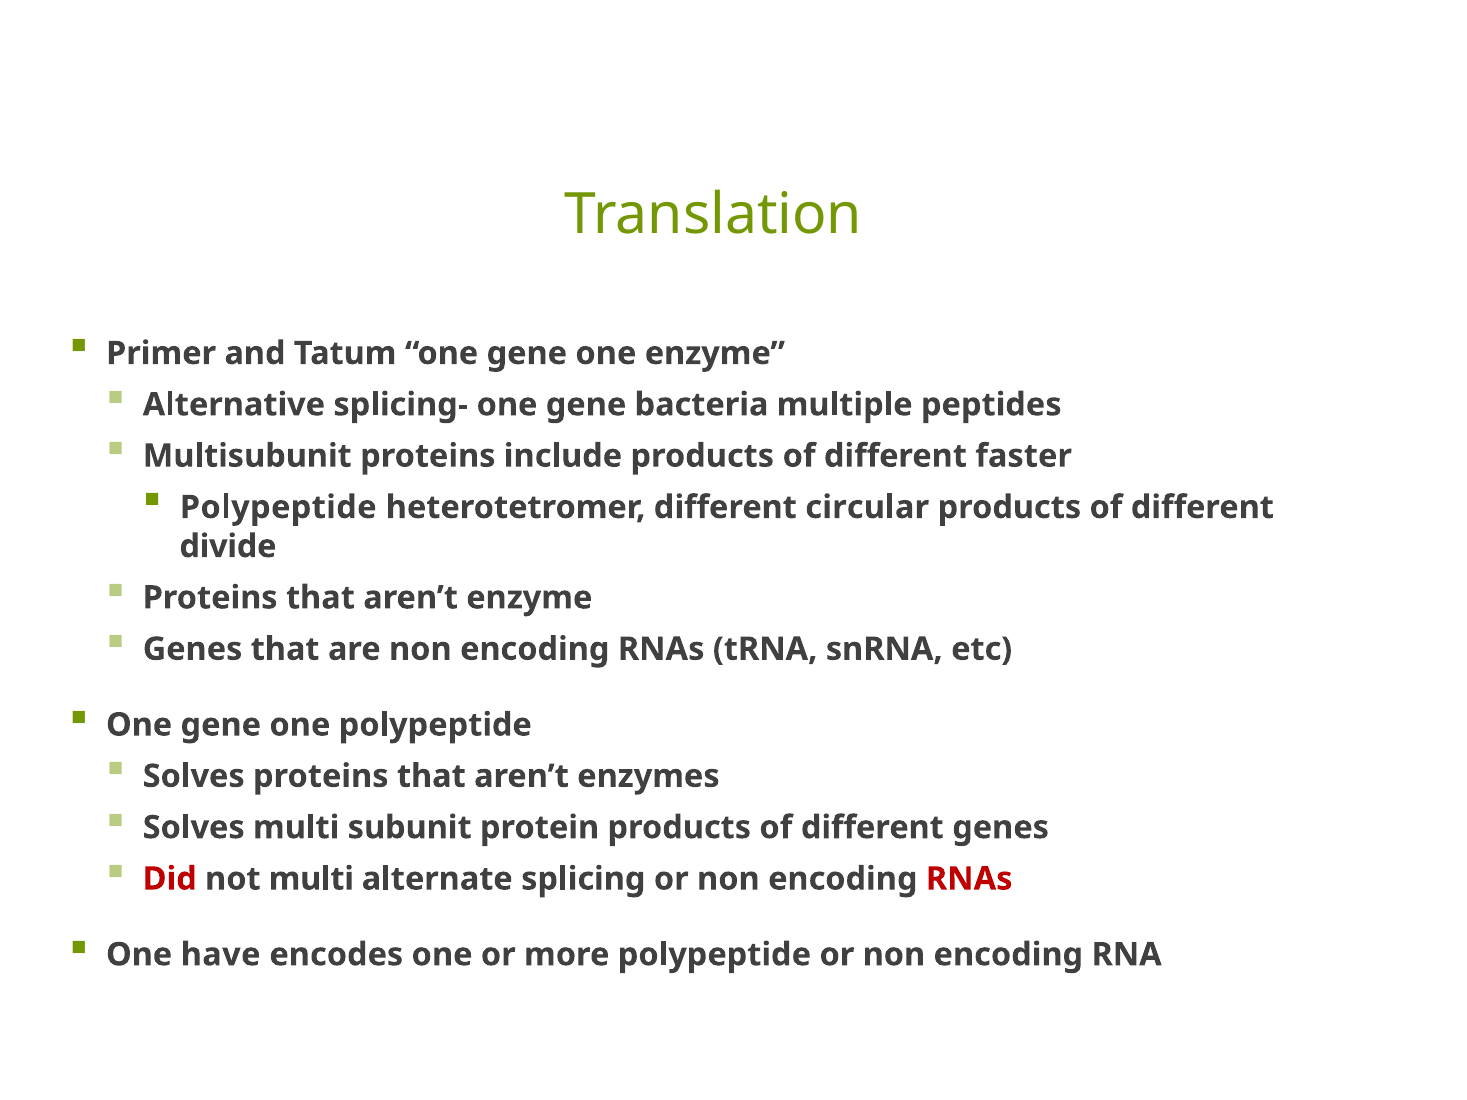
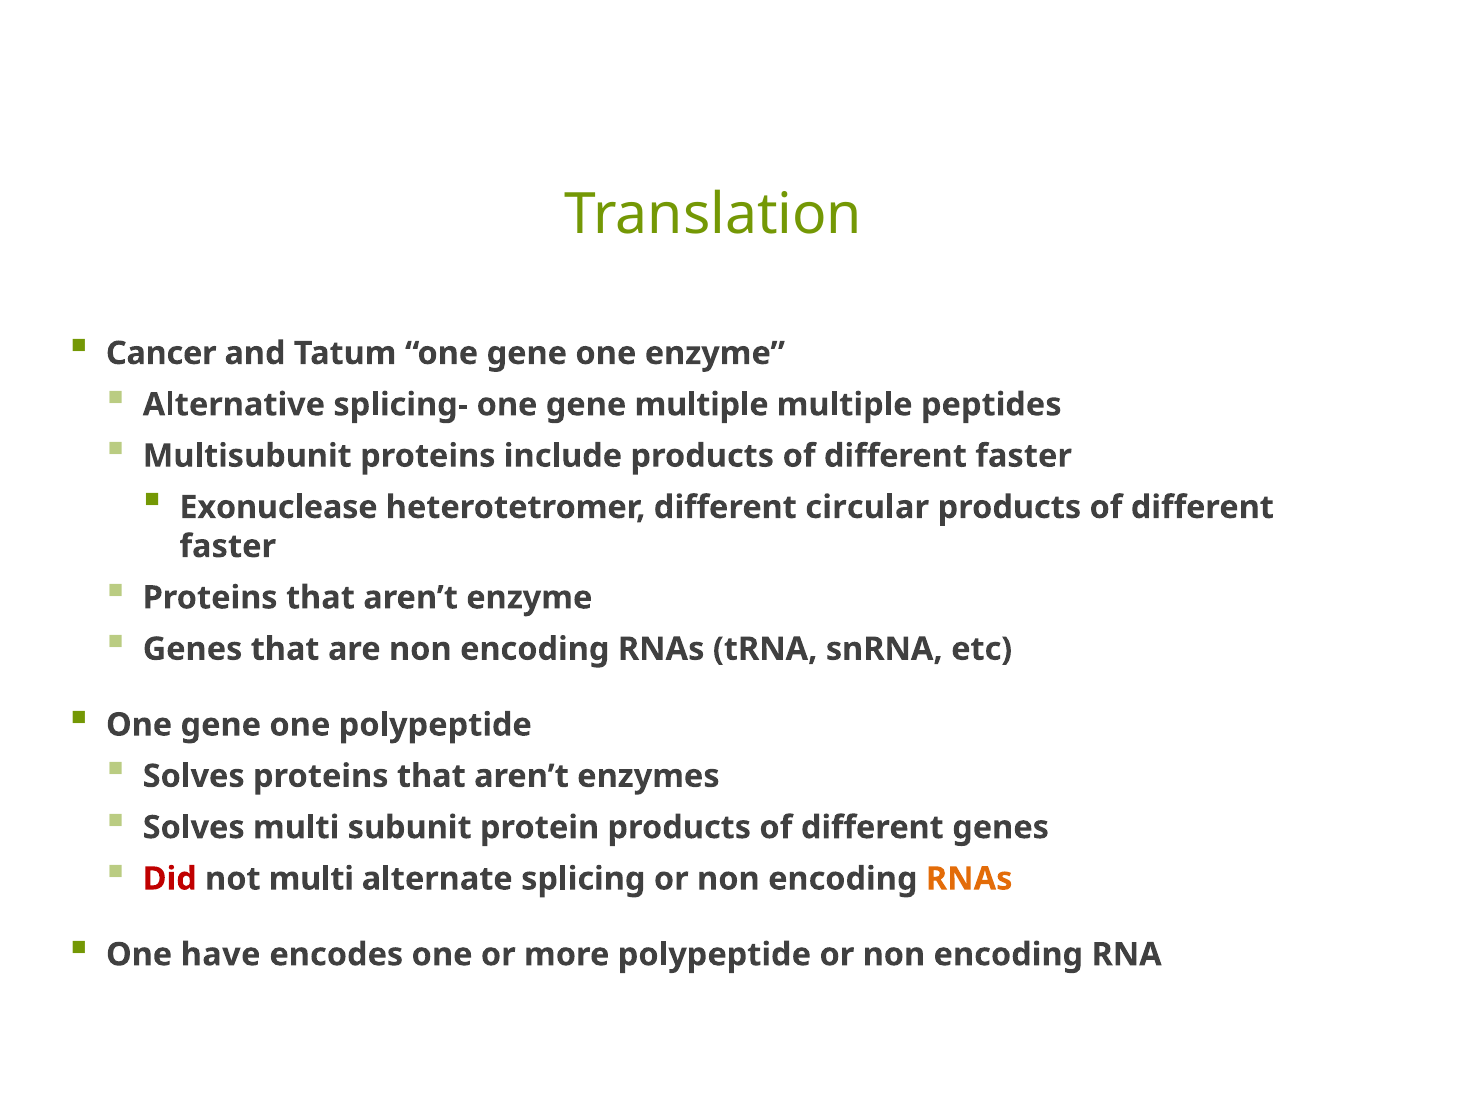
Primer: Primer -> Cancer
gene bacteria: bacteria -> multiple
Polypeptide at (278, 507): Polypeptide -> Exonuclease
divide at (228, 547): divide -> faster
RNAs at (969, 879) colour: red -> orange
